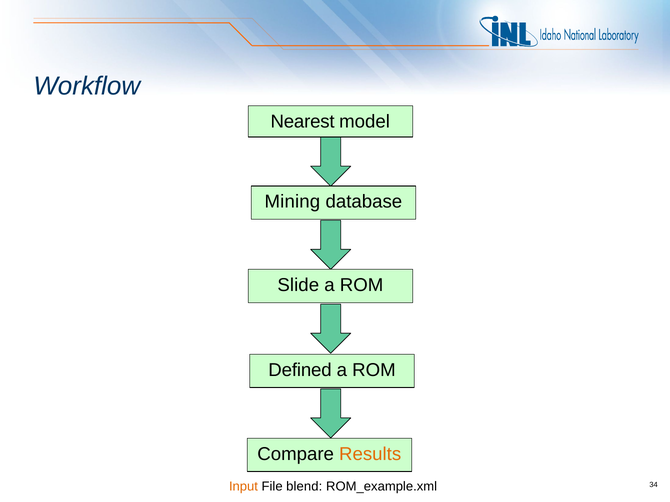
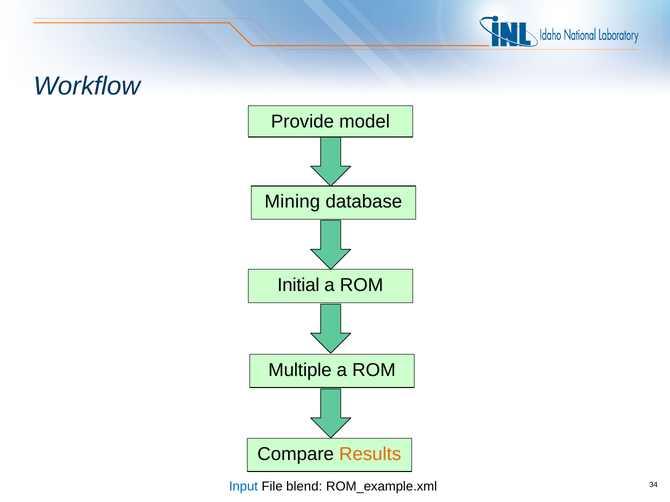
Nearest: Nearest -> Provide
Slide: Slide -> Initial
Defined: Defined -> Multiple
Input colour: orange -> blue
